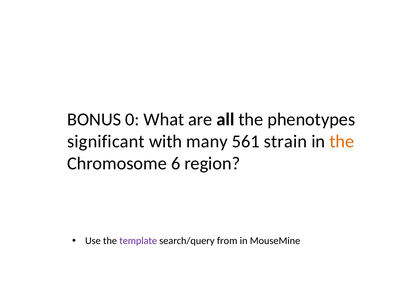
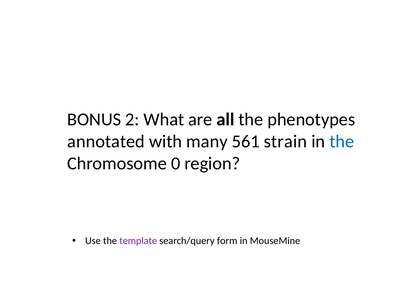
0: 0 -> 2
significant: significant -> annotated
the at (342, 142) colour: orange -> blue
6: 6 -> 0
from: from -> form
